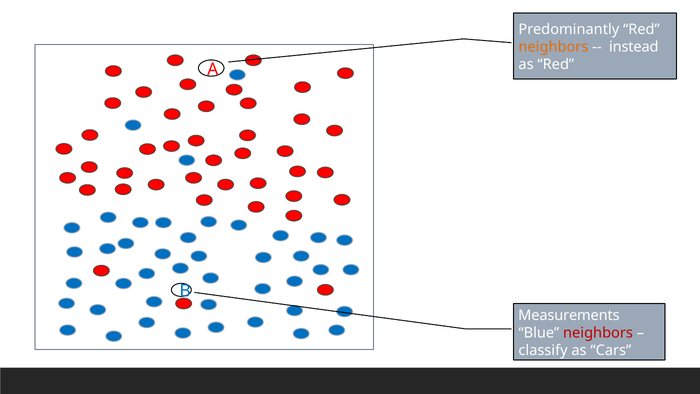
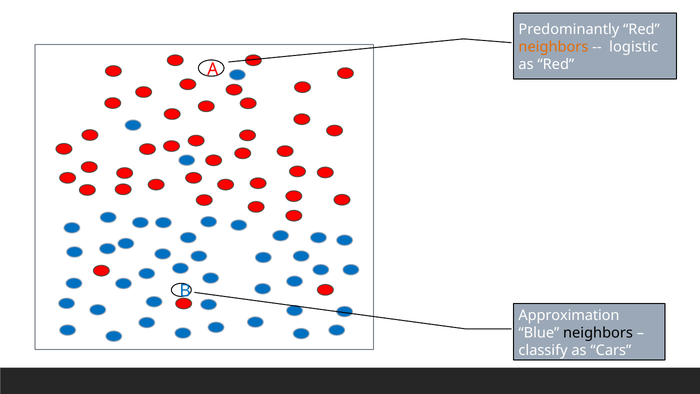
instead: instead -> logistic
Measurements: Measurements -> Approximation
neighbors at (598, 333) colour: red -> black
